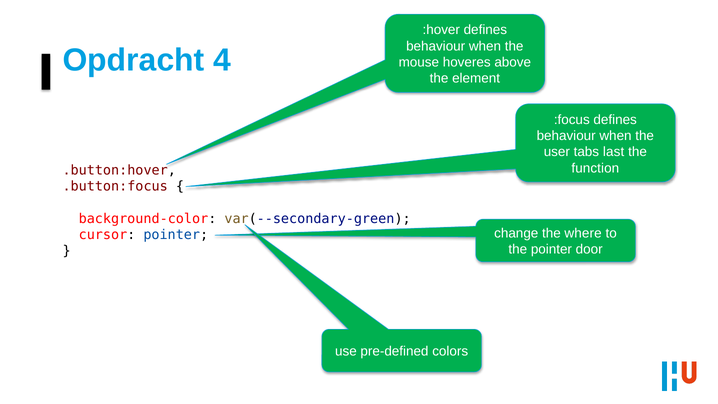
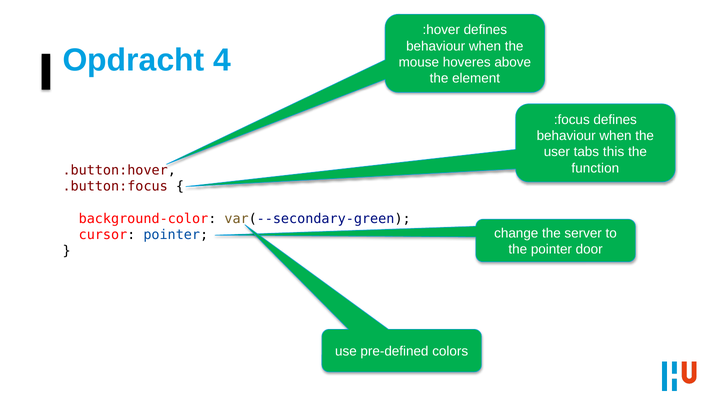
last: last -> this
where: where -> server
